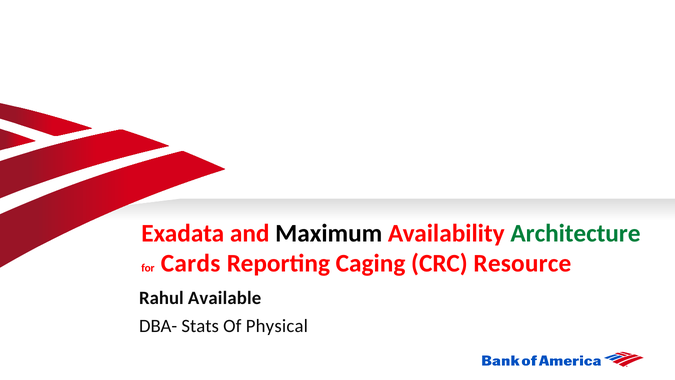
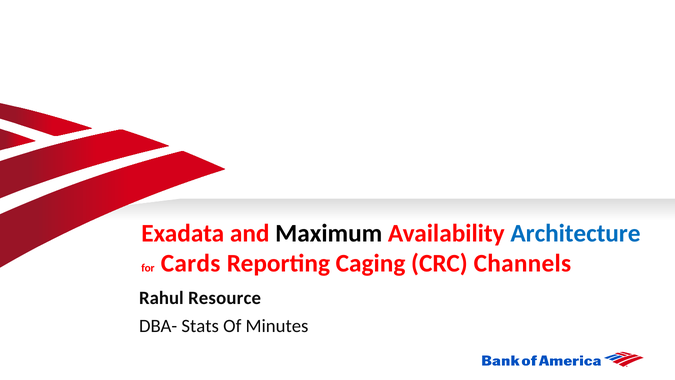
Architecture colour: green -> blue
Resource: Resource -> Channels
Available: Available -> Resource
Physical: Physical -> Minutes
